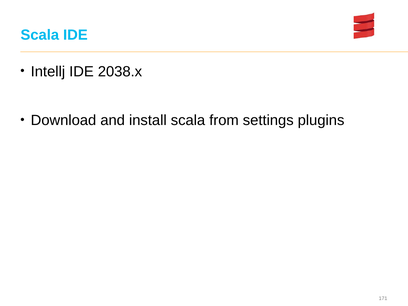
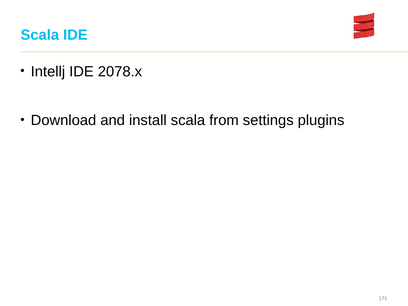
2038.x: 2038.x -> 2078.x
